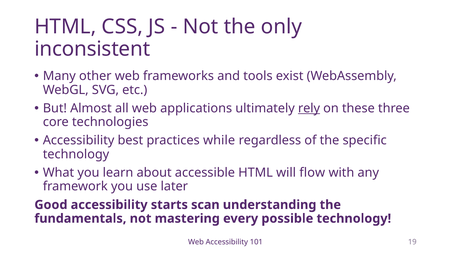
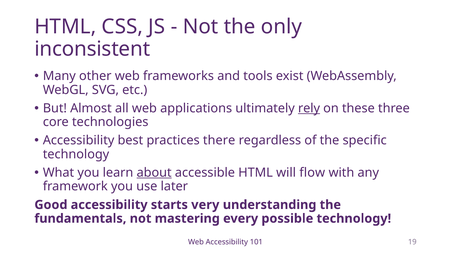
while: while -> there
about underline: none -> present
scan: scan -> very
